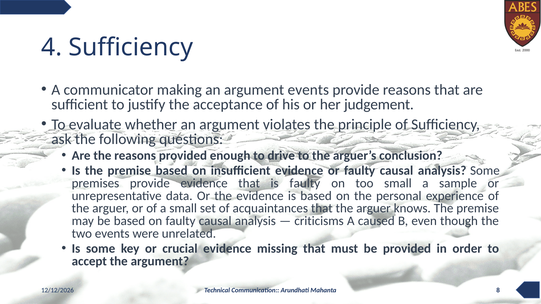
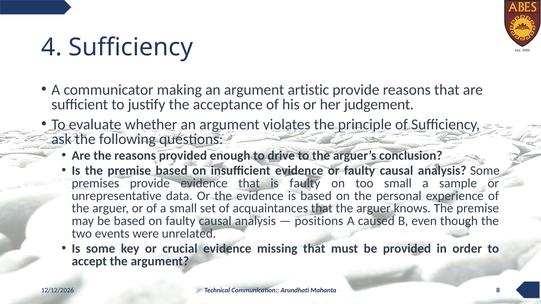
argument events: events -> artistic
criticisms: criticisms -> positions
